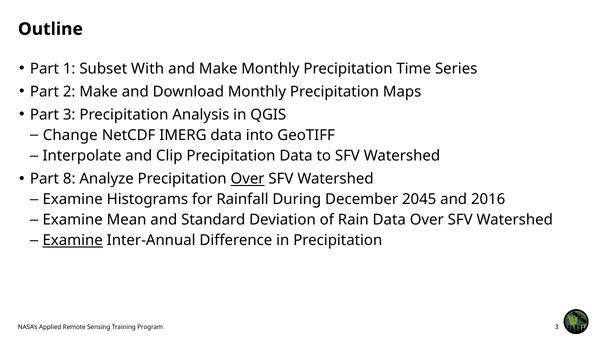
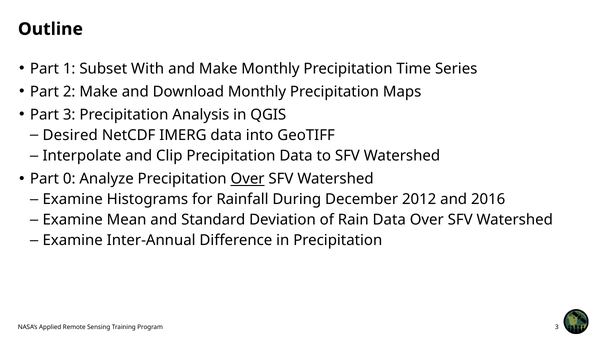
Change: Change -> Desired
8: 8 -> 0
2045: 2045 -> 2012
Examine at (73, 240) underline: present -> none
